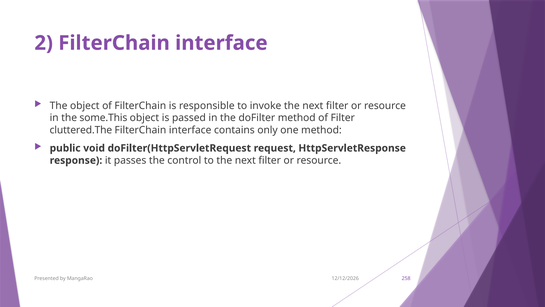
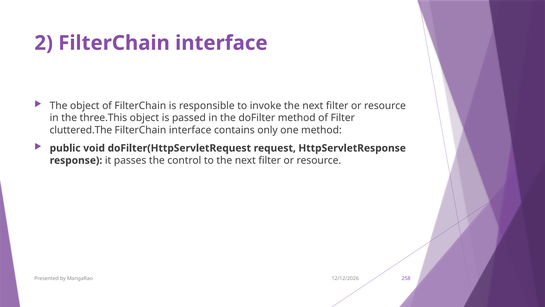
some.This: some.This -> three.This
